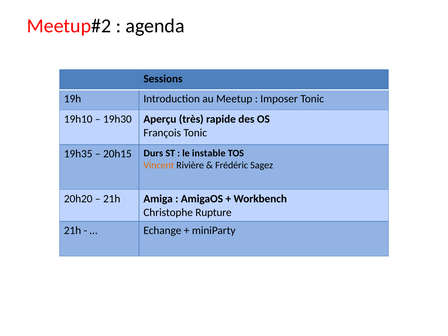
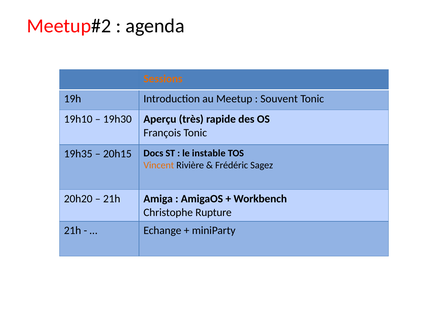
Sessions colour: black -> orange
Imposer: Imposer -> Souvent
Durs: Durs -> Docs
